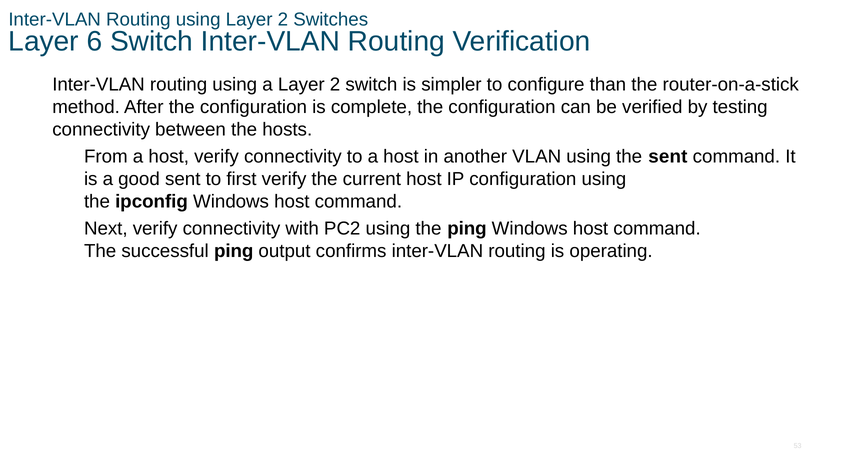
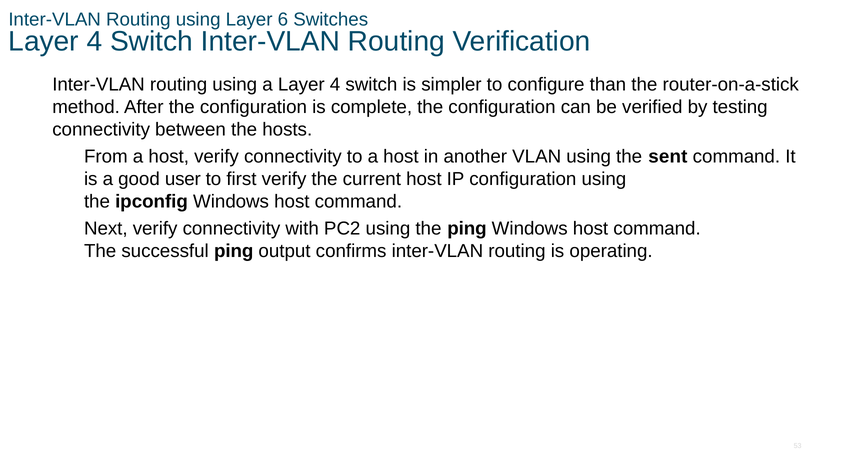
using Layer 2: 2 -> 6
6 at (94, 42): 6 -> 4
a Layer 2: 2 -> 4
good sent: sent -> user
